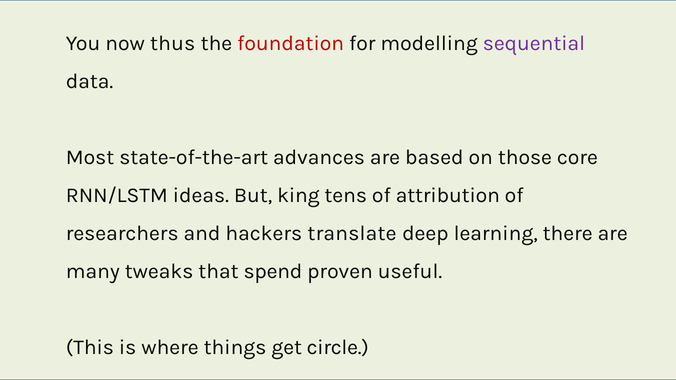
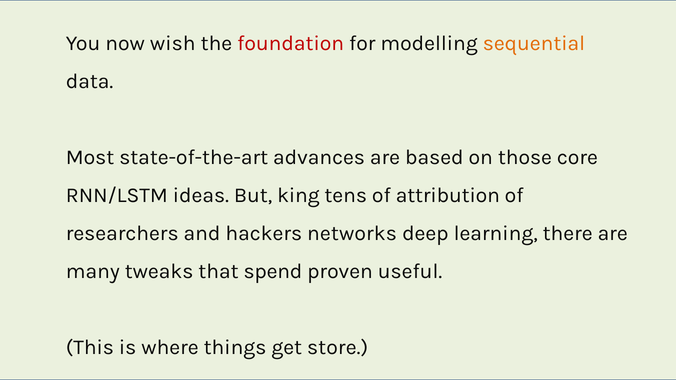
thus: thus -> wish
sequential colour: purple -> orange
translate: translate -> networks
circle: circle -> store
